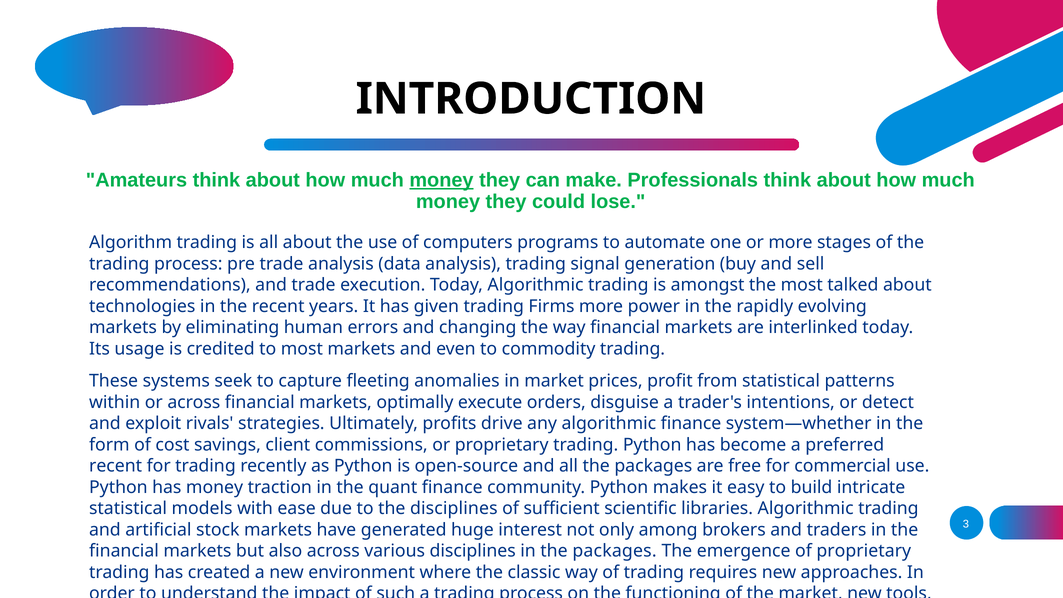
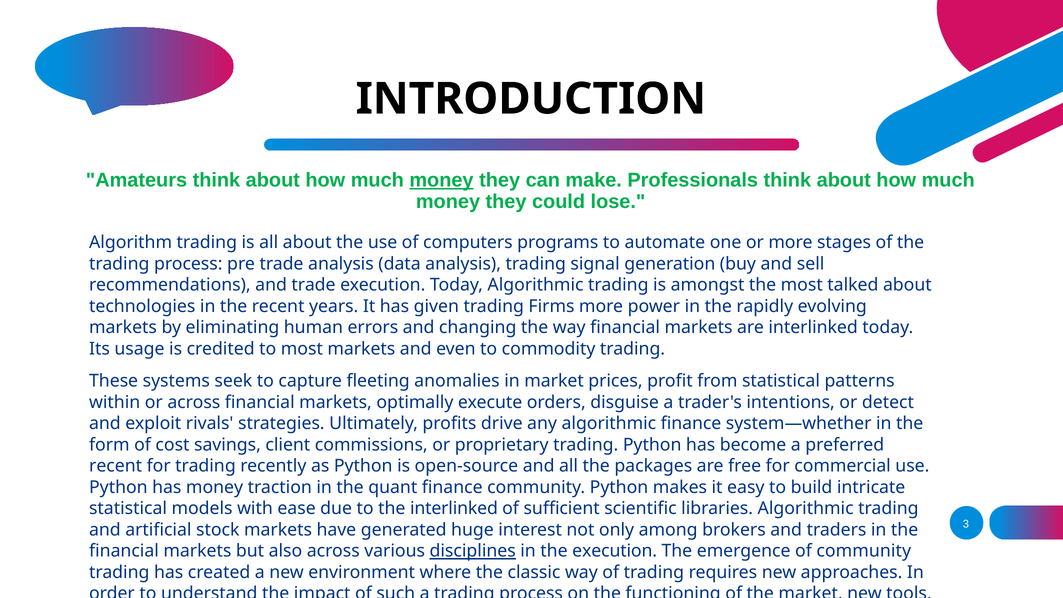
the disciplines: disciplines -> interlinked
disciplines at (473, 551) underline: none -> present
in the packages: packages -> execution
of proprietary: proprietary -> community
